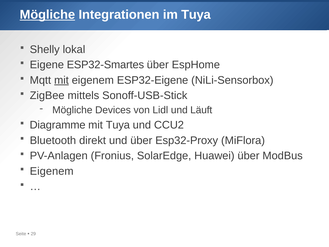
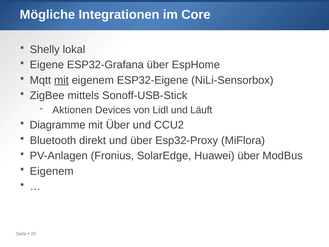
Mögliche at (47, 15) underline: present -> none
im Tuya: Tuya -> Core
ESP32-Smartes: ESP32-Smartes -> ESP32-Grafana
Mögliche at (72, 110): Mögliche -> Aktionen
mit Tuya: Tuya -> Über
